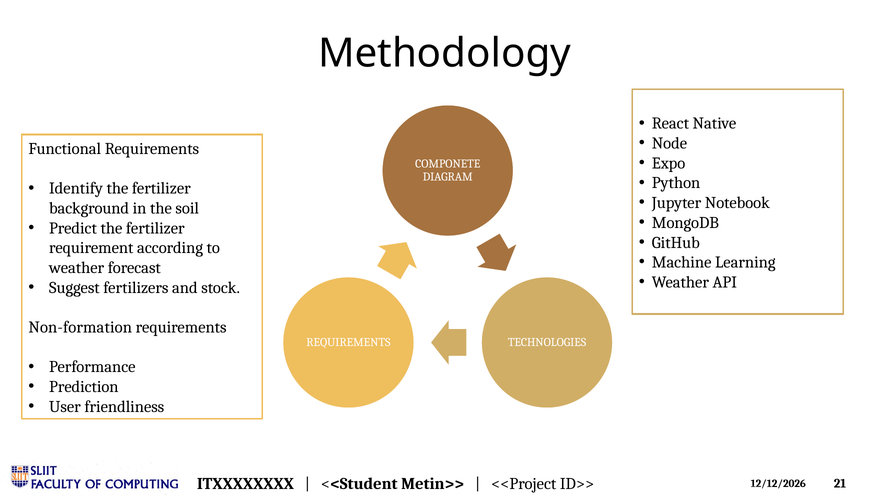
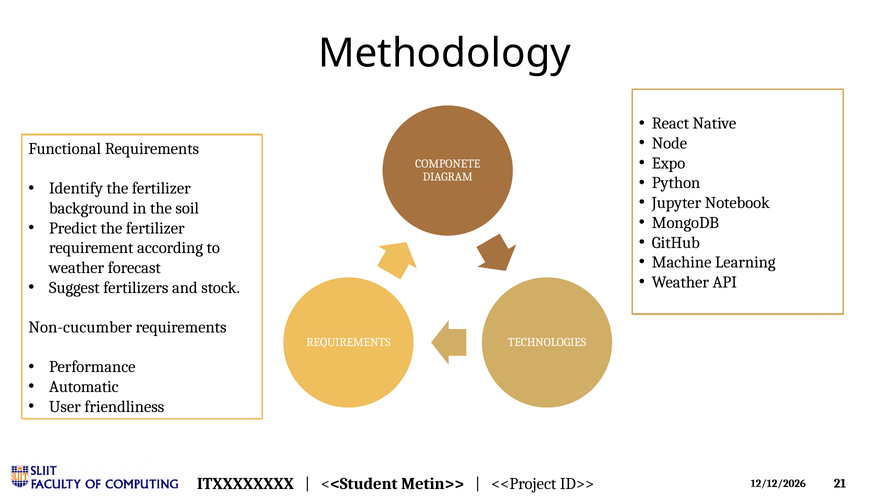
Non-formation: Non-formation -> Non-cucumber
Prediction: Prediction -> Automatic
